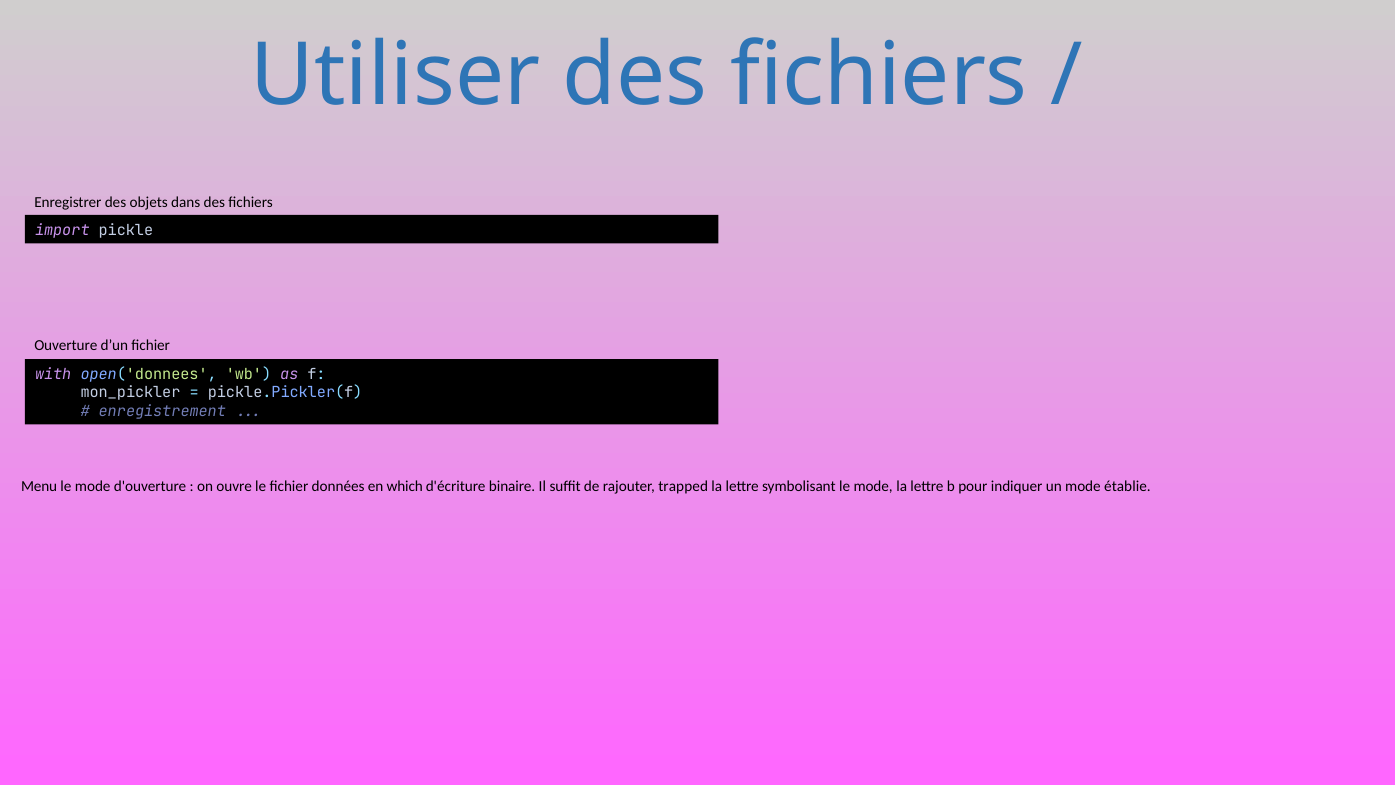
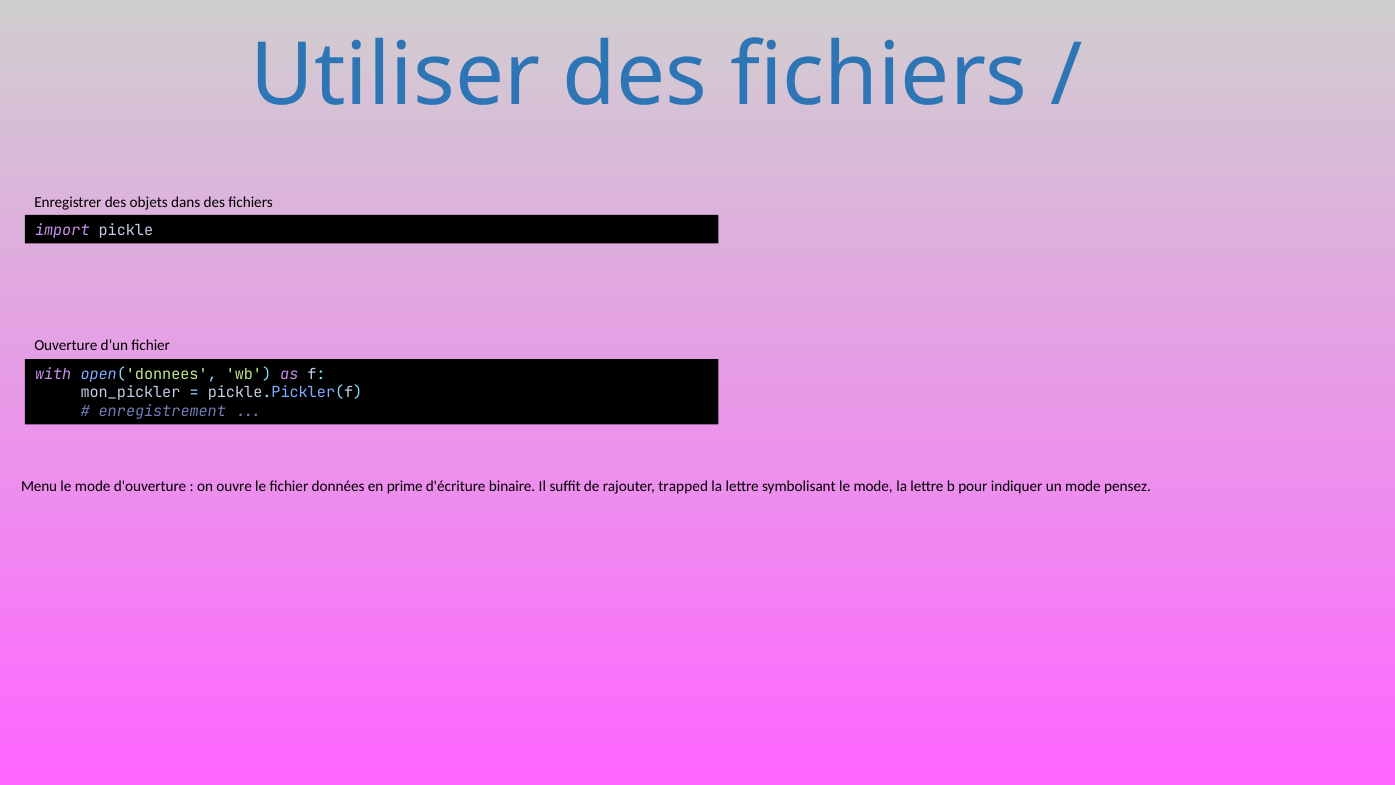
which: which -> prime
établie: établie -> pensez
